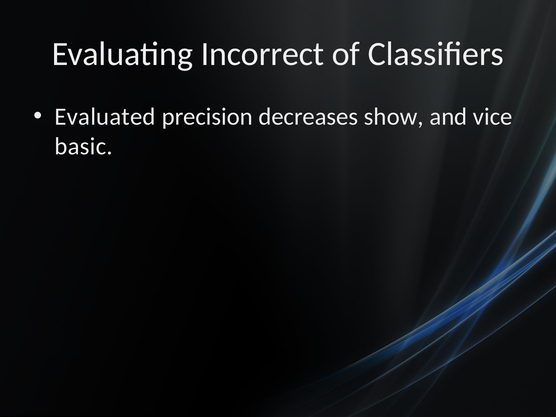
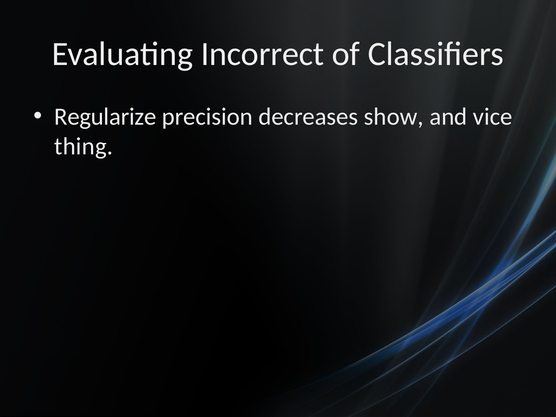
Evaluated: Evaluated -> Regularize
basic: basic -> thing
